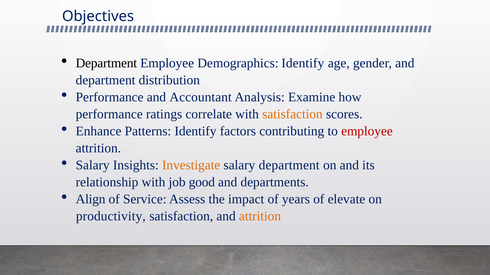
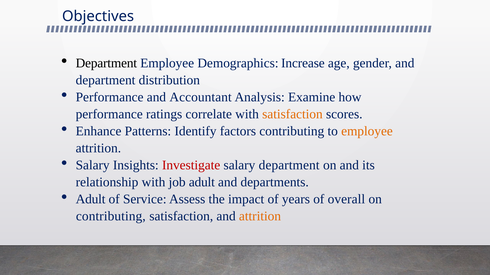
Demographics Identify: Identify -> Increase
employee at (367, 131) colour: red -> orange
Investigate colour: orange -> red
job good: good -> adult
Align at (91, 200): Align -> Adult
elevate: elevate -> overall
productivity at (111, 217): productivity -> contributing
